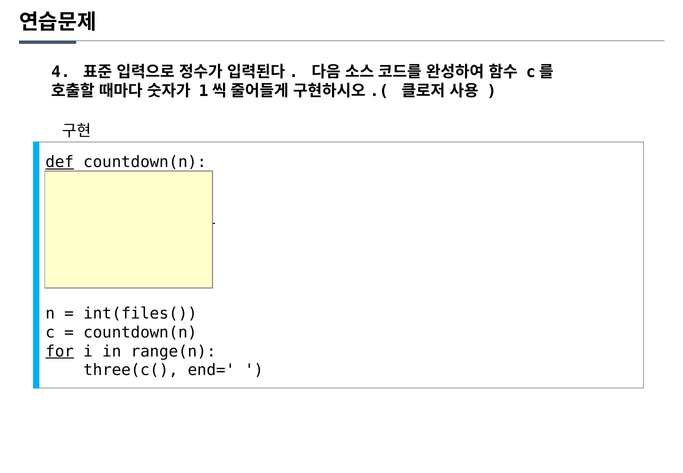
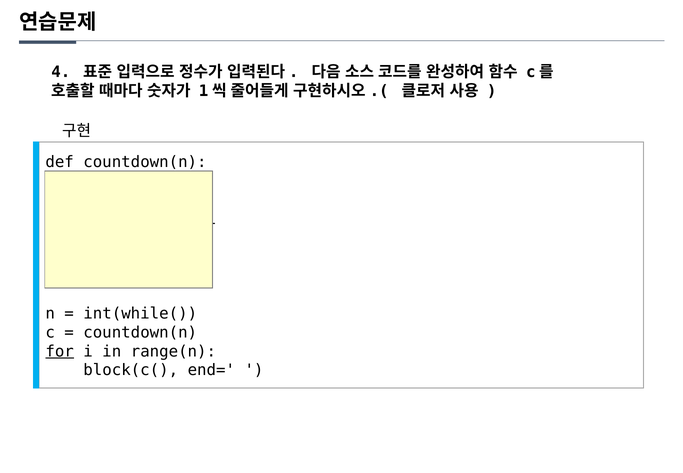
def at (60, 162) underline: present -> none
int(files(: int(files( -> int(while(
three(c(: three(c( -> block(c(
